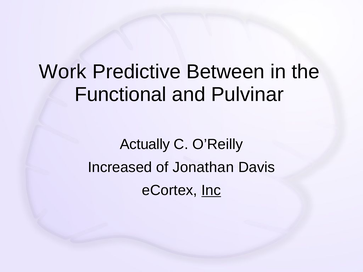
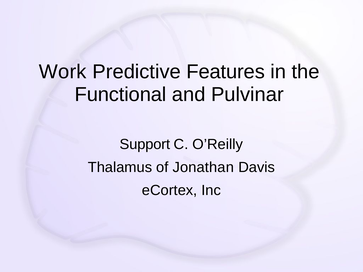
Between: Between -> Features
Actually: Actually -> Support
Increased: Increased -> Thalamus
Inc underline: present -> none
